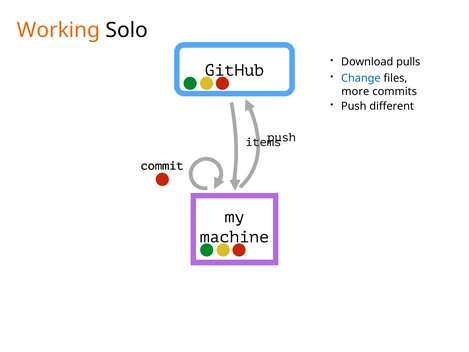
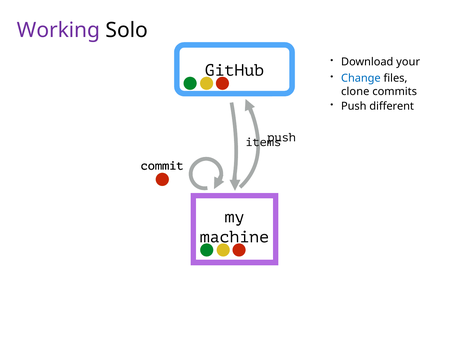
Working colour: orange -> purple
pulls: pulls -> your
more: more -> clone
